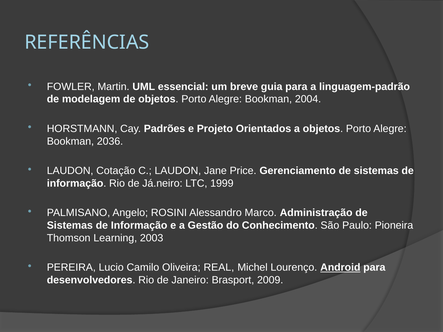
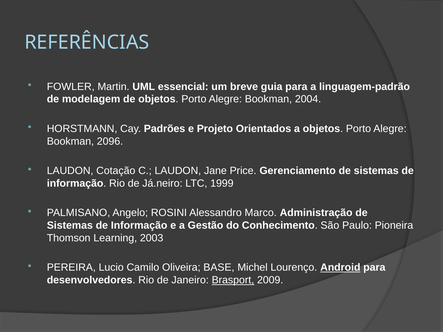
2036: 2036 -> 2096
REAL: REAL -> BASE
Brasport underline: none -> present
